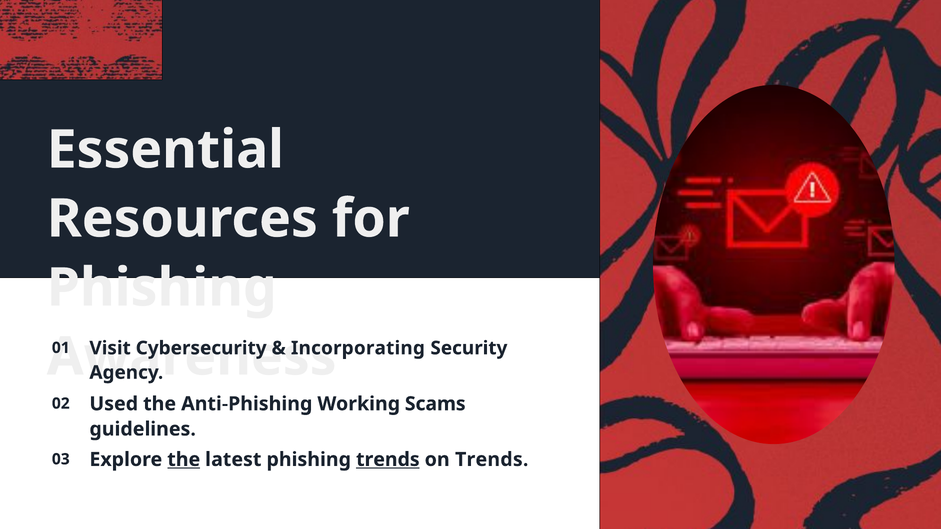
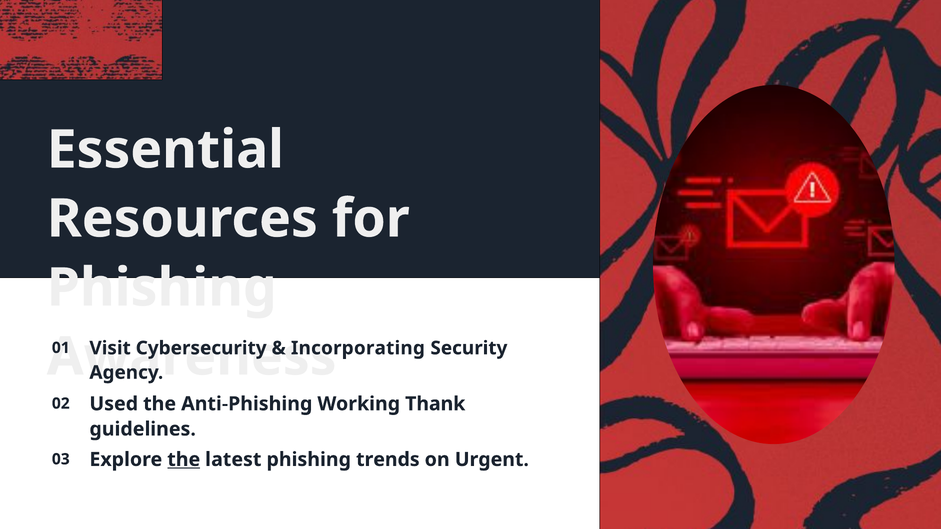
Scams: Scams -> Thank
trends at (388, 460) underline: present -> none
on Trends: Trends -> Urgent
